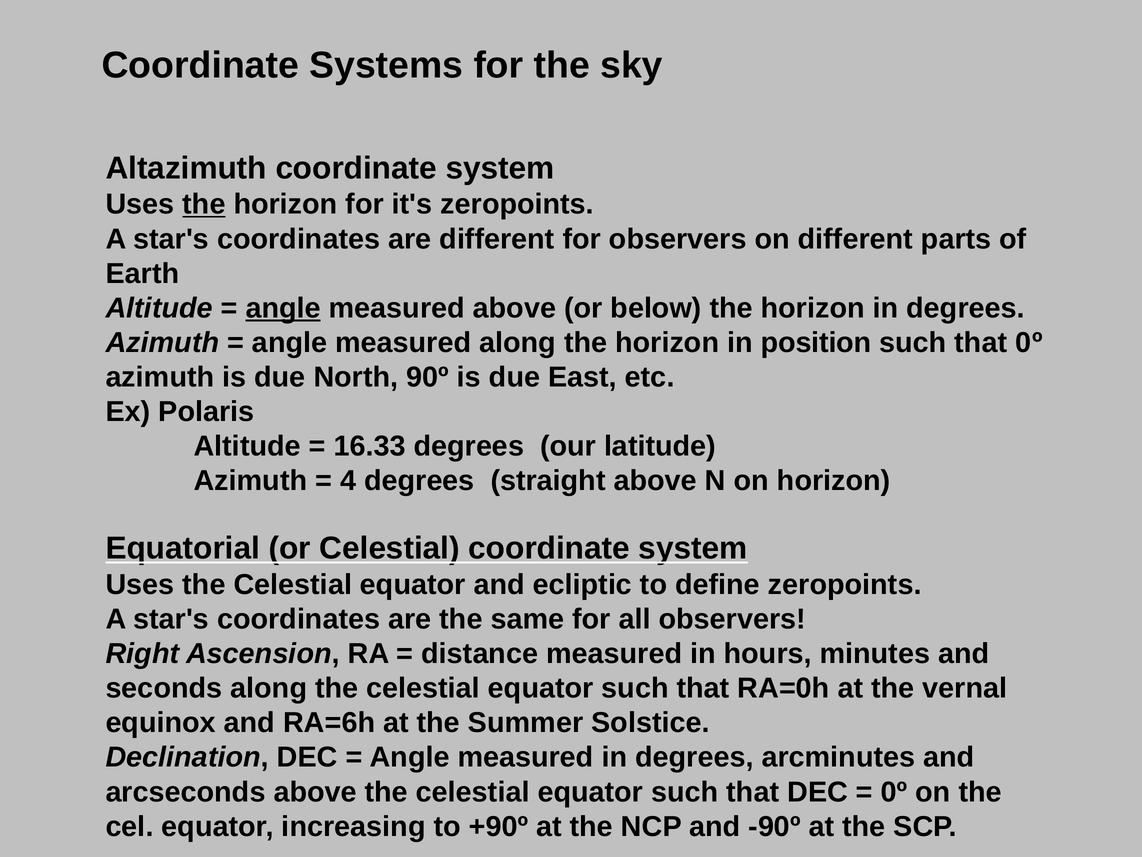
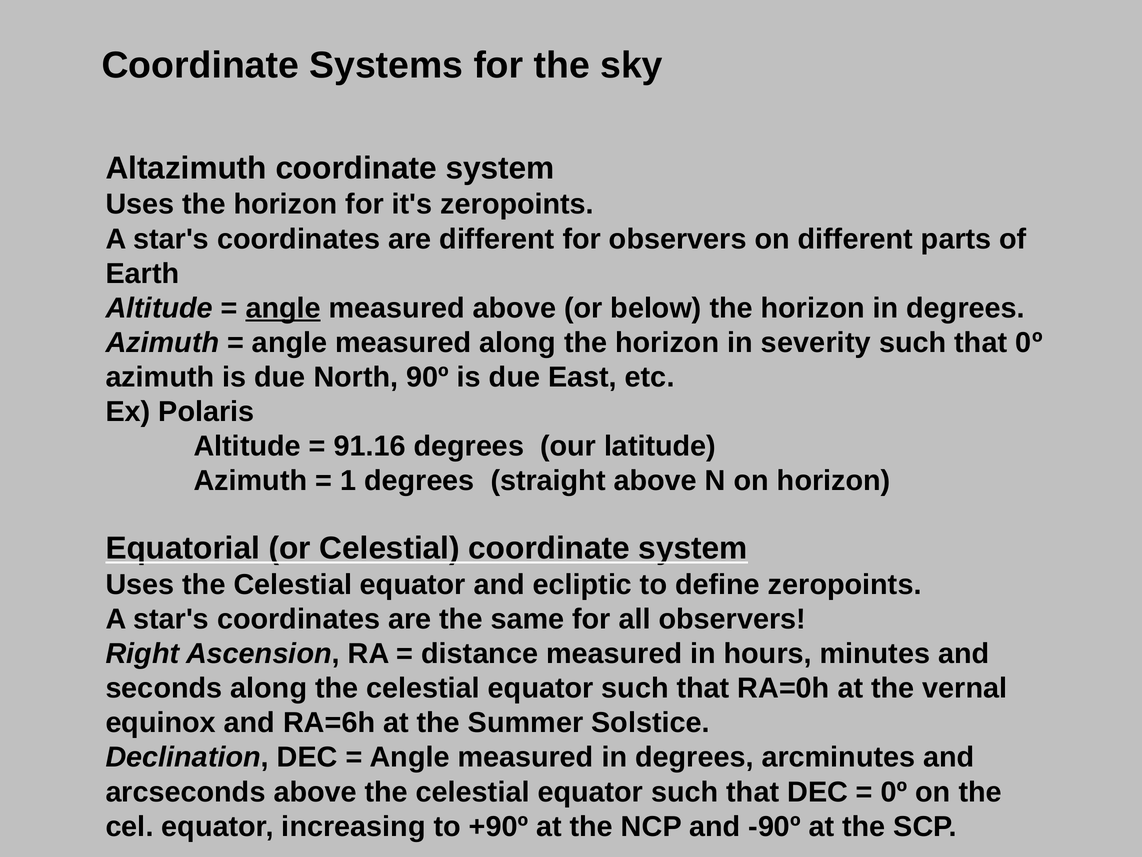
the at (204, 204) underline: present -> none
position: position -> severity
16.33: 16.33 -> 91.16
4: 4 -> 1
